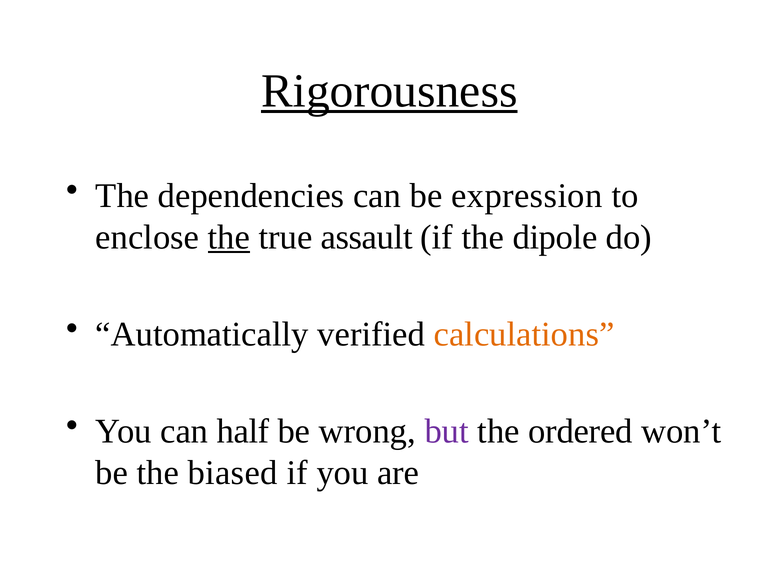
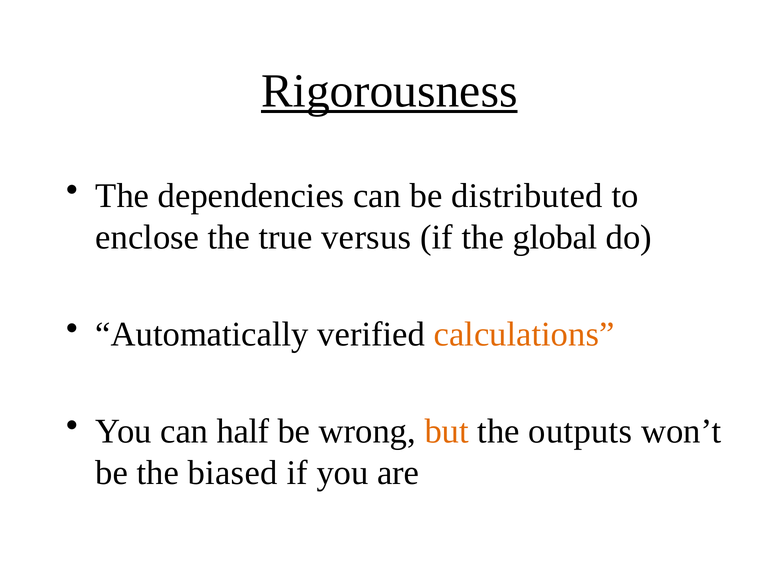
expression: expression -> distributed
the at (229, 237) underline: present -> none
assault: assault -> versus
dipole: dipole -> global
but colour: purple -> orange
ordered: ordered -> outputs
